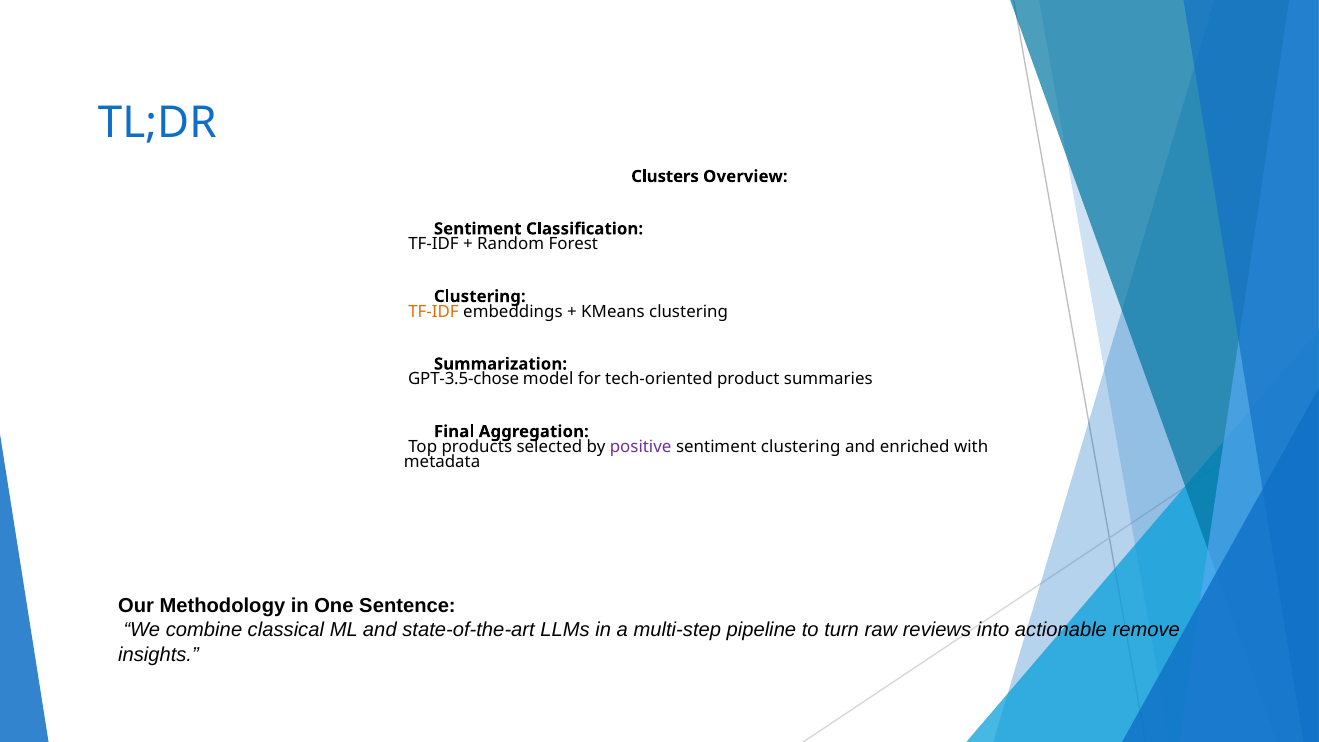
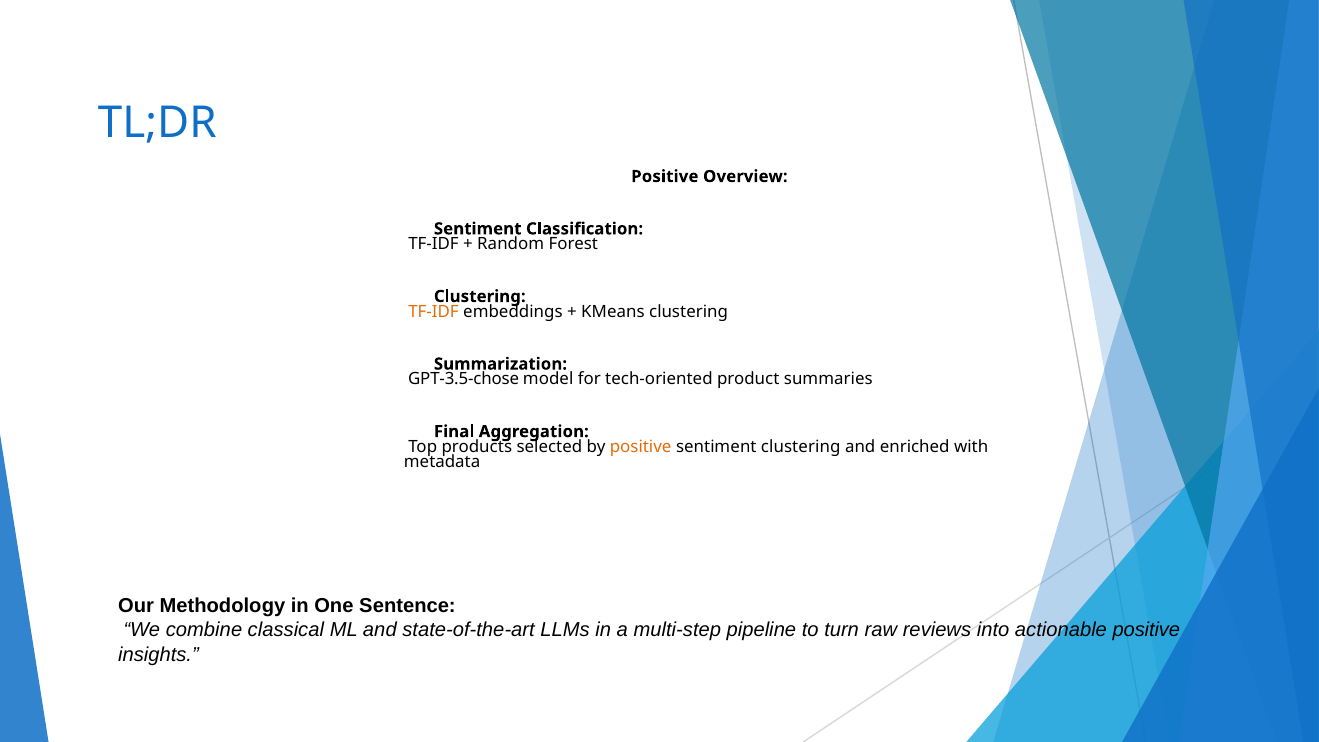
Clusters at (665, 176): Clusters -> Positive
positive at (641, 447) colour: purple -> orange
actionable remove: remove -> positive
